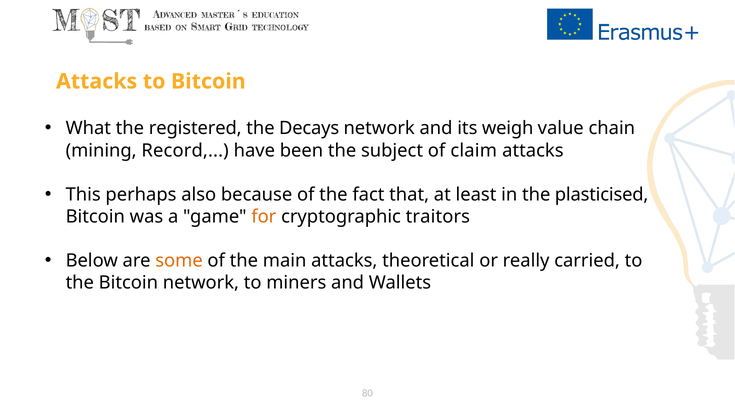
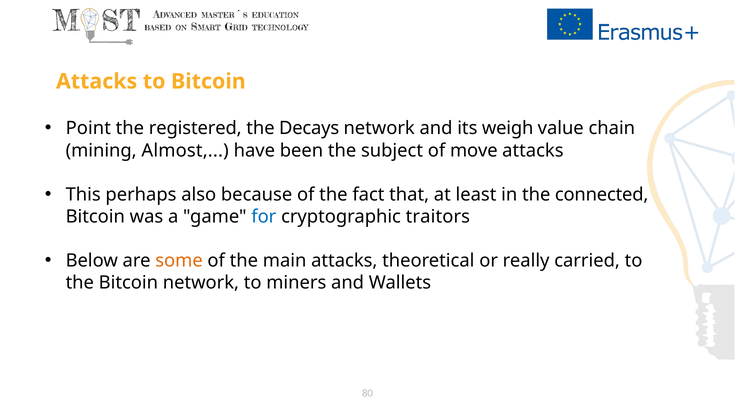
What: What -> Point
Record: Record -> Almost
claim: claim -> move
plasticised: plasticised -> connected
for colour: orange -> blue
